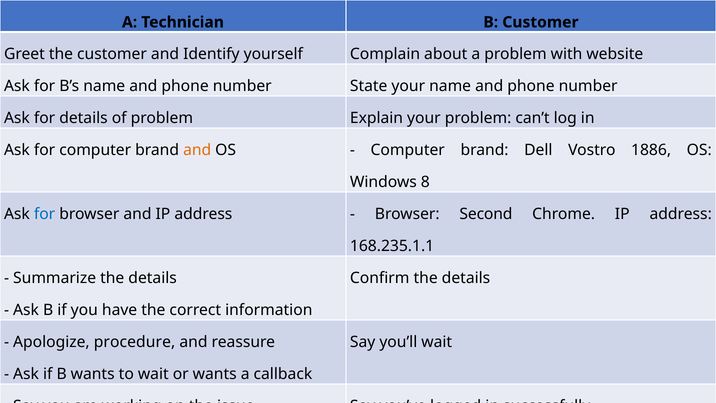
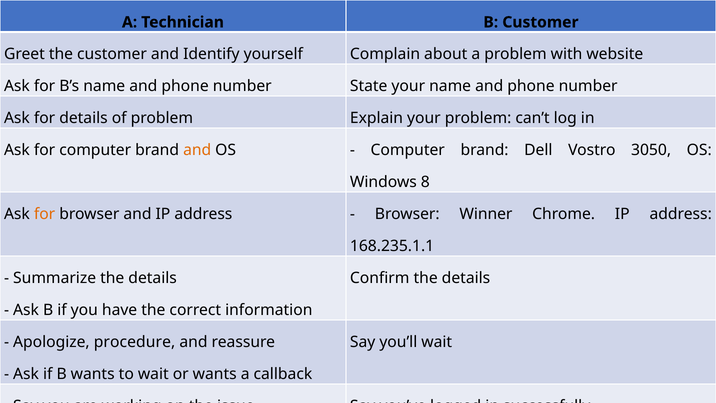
1886: 1886 -> 3050
for at (45, 214) colour: blue -> orange
Second: Second -> Winner
